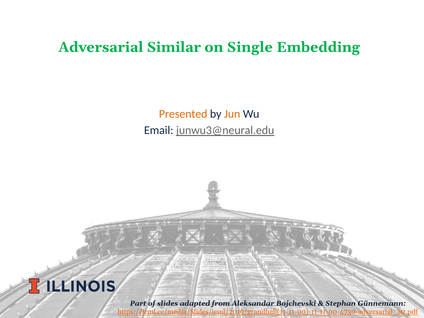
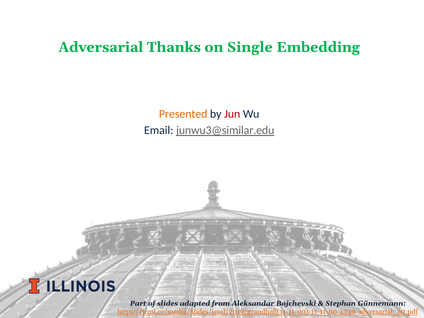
Similar: Similar -> Thanks
Jun colour: orange -> red
junwu3@neural.edu: junwu3@neural.edu -> junwu3@similar.edu
